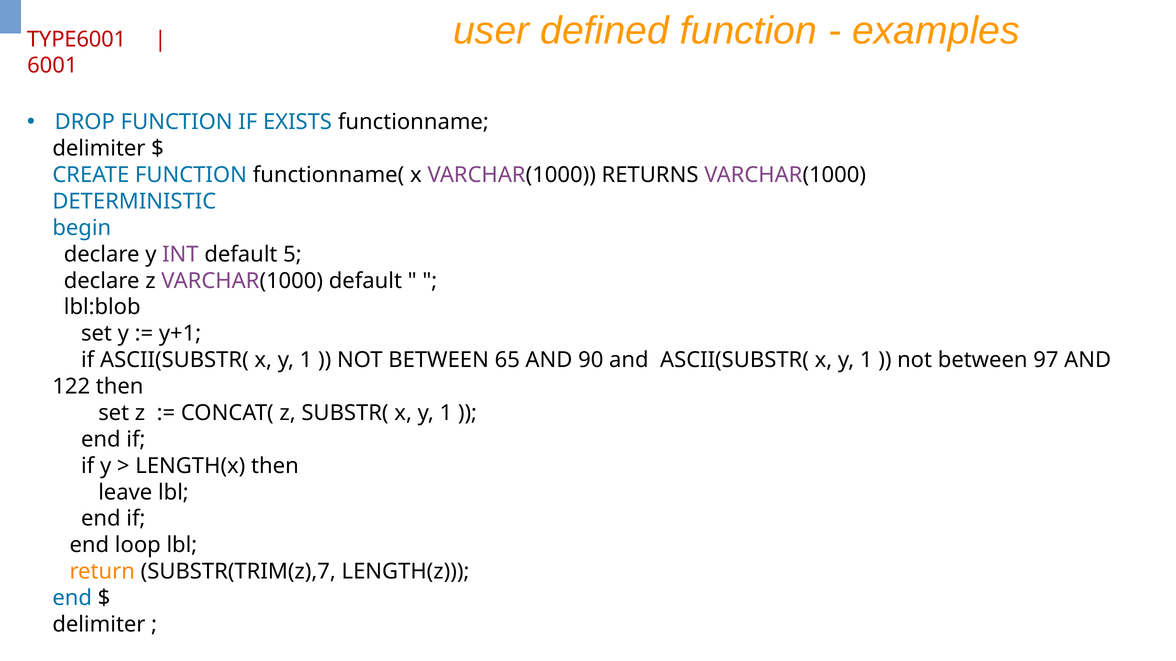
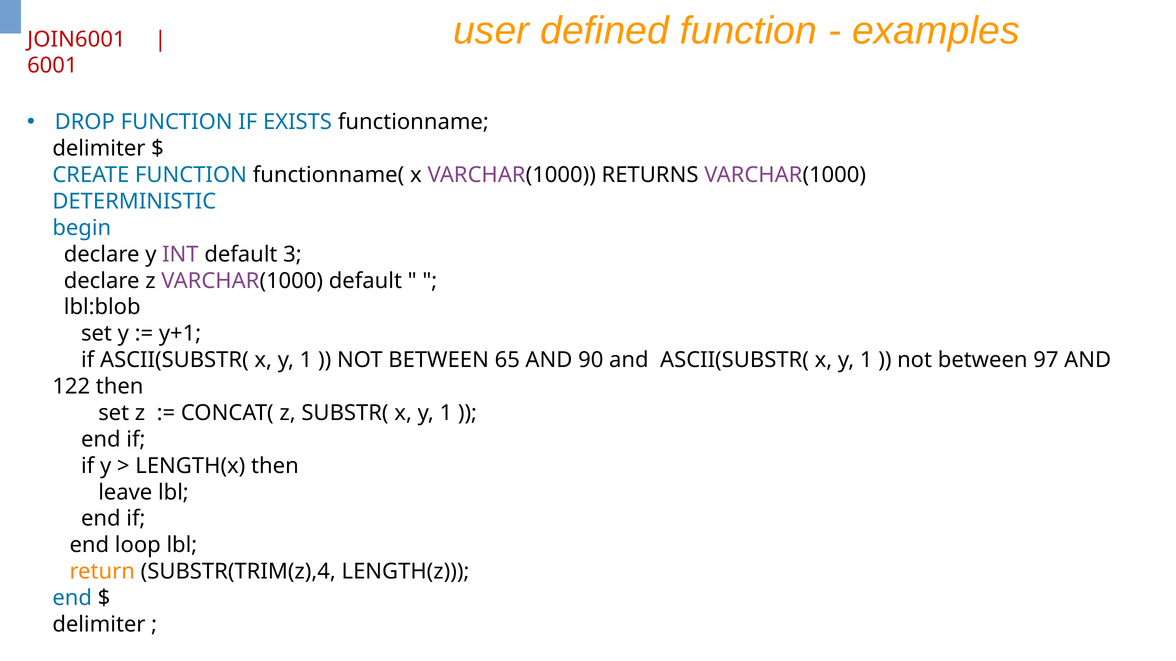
TYPE6001: TYPE6001 -> JOIN6001
5: 5 -> 3
SUBSTR(TRIM(z),7: SUBSTR(TRIM(z),7 -> SUBSTR(TRIM(z),4
